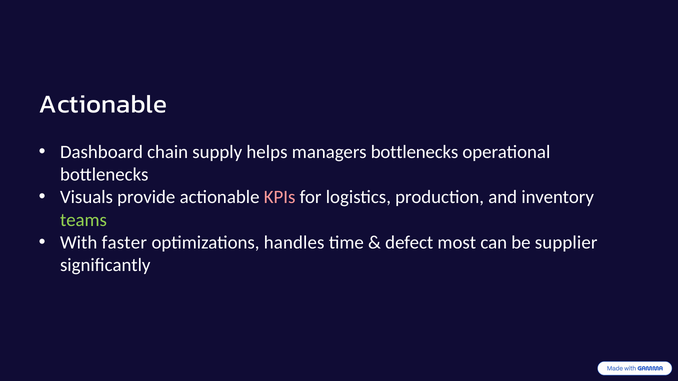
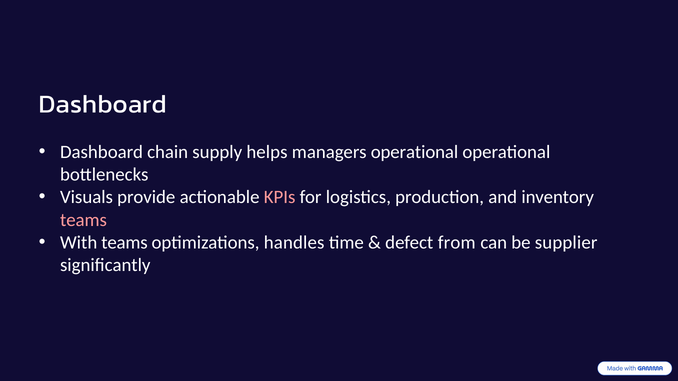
Actionable at (103, 104): Actionable -> Dashboard
managers bottlenecks: bottlenecks -> operational
teams at (83, 220) colour: light green -> pink
With faster: faster -> teams
most: most -> from
